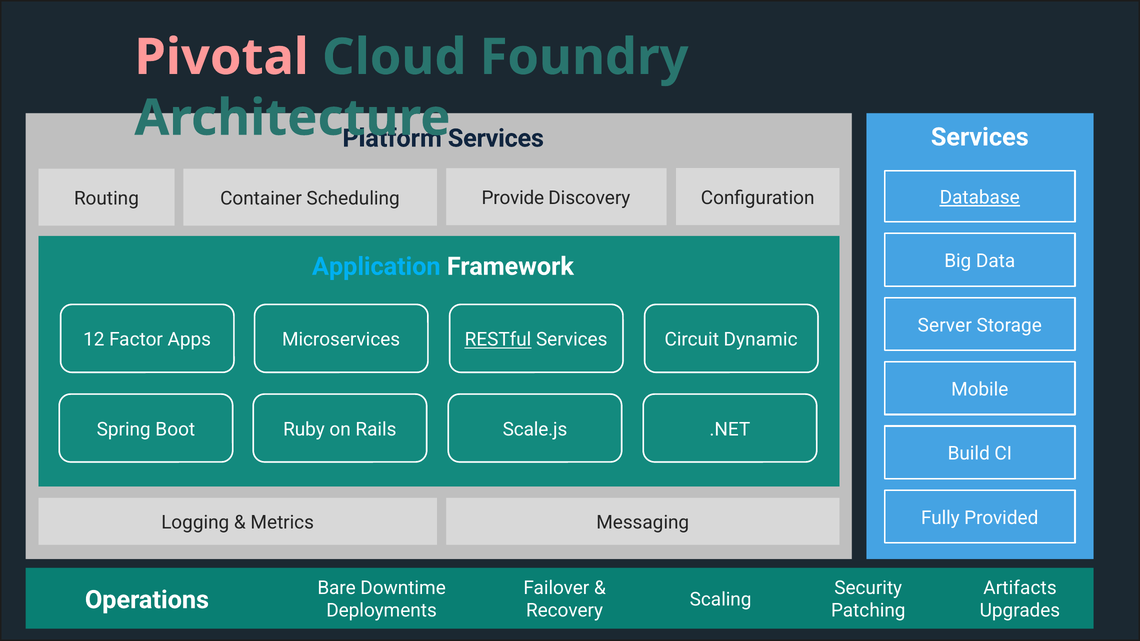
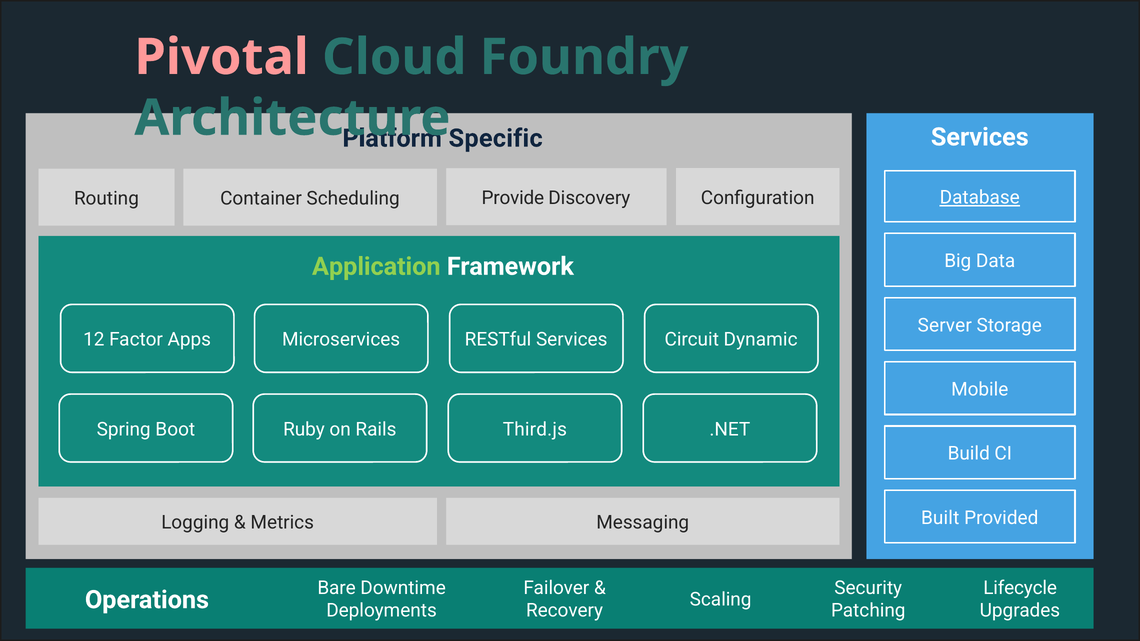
Services at (496, 138): Services -> Specific
Application colour: light blue -> light green
RESTful underline: present -> none
Scale.js: Scale.js -> Third.js
Fully: Fully -> Built
Artifacts: Artifacts -> Lifecycle
